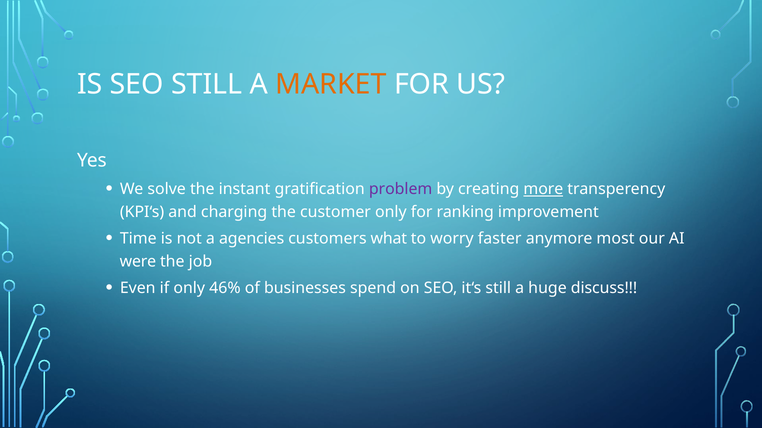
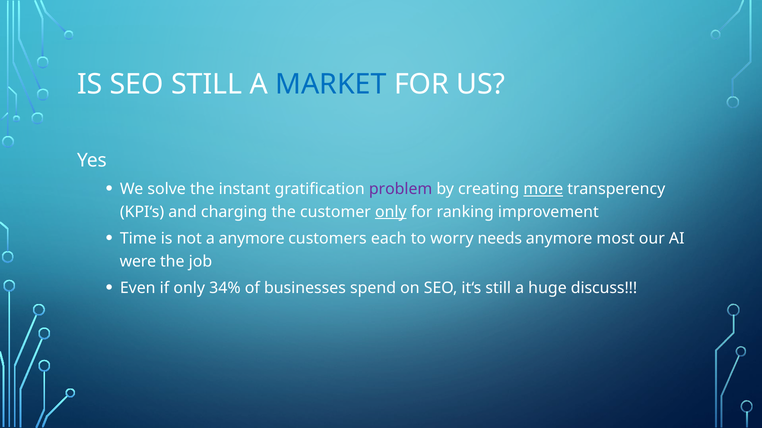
MARKET colour: orange -> blue
only at (391, 212) underline: none -> present
a agencies: agencies -> anymore
what: what -> each
faster: faster -> needs
46%: 46% -> 34%
